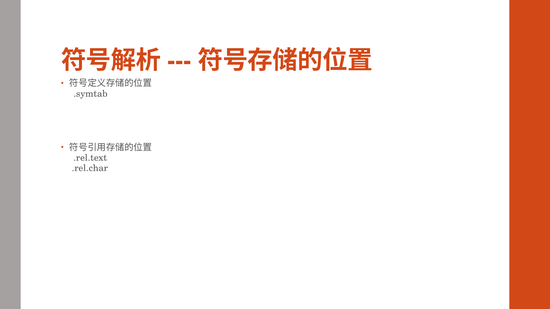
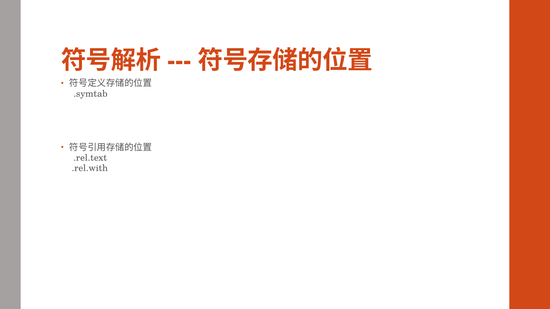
.rel.char: .rel.char -> .rel.with
